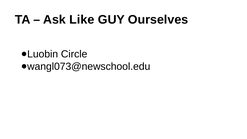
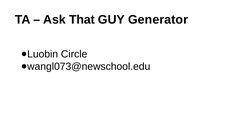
Like: Like -> That
Ourselves: Ourselves -> Generator
